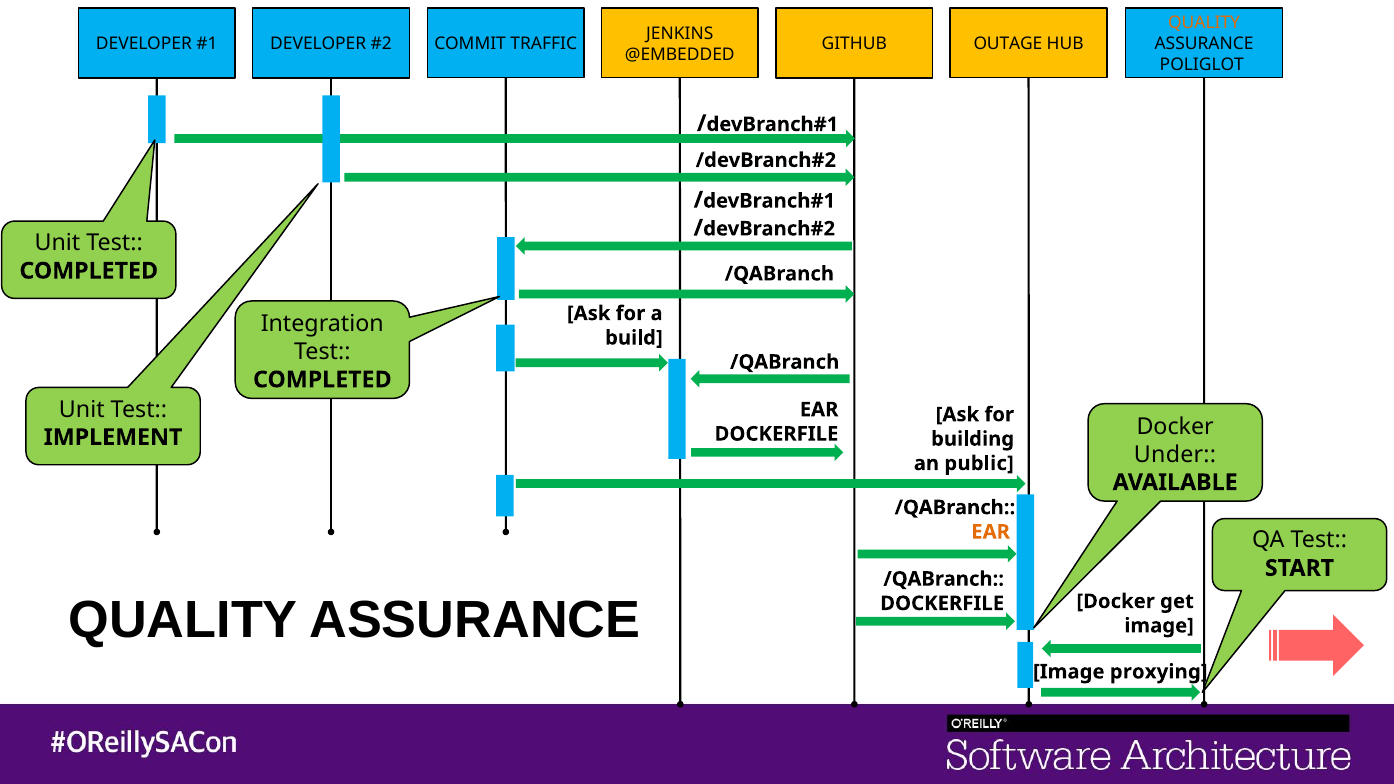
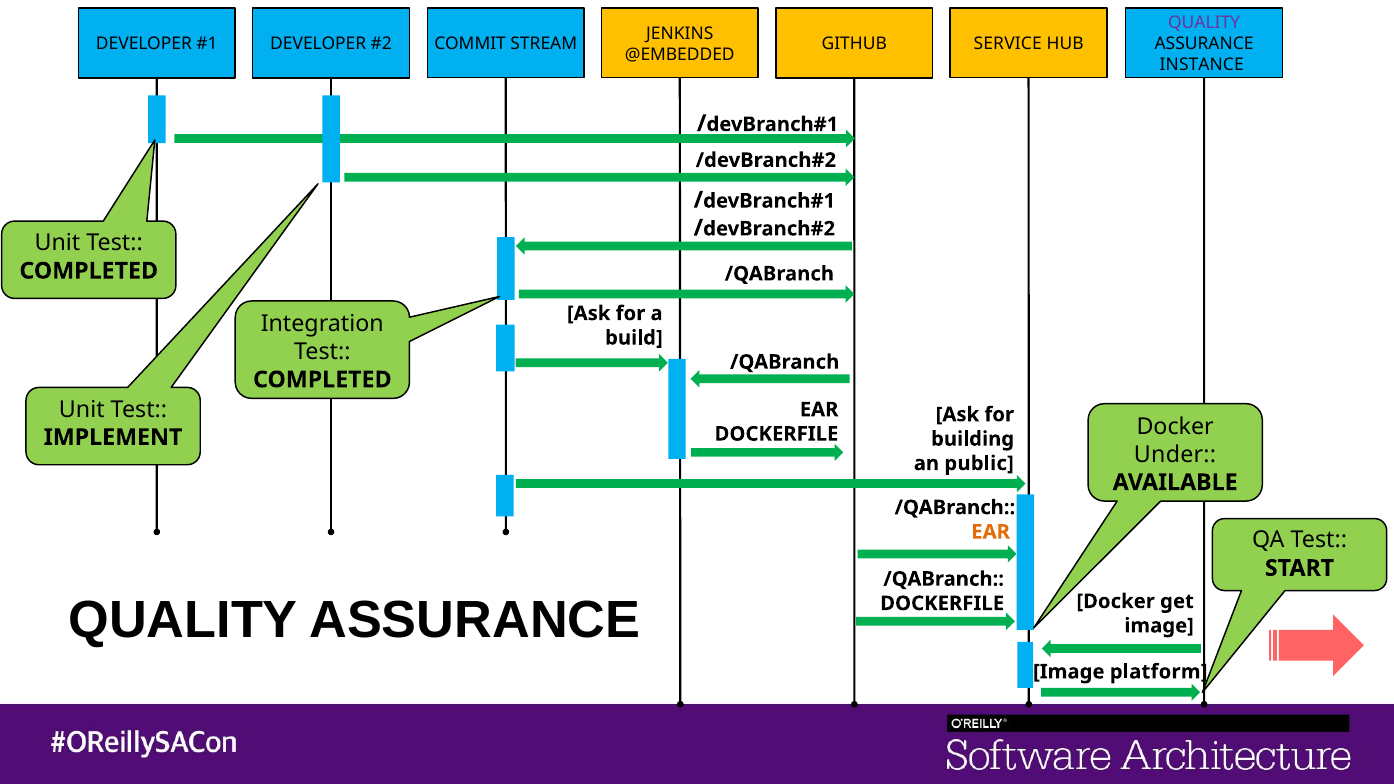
QUALITY at (1204, 23) colour: orange -> purple
TRAFFIC: TRAFFIC -> STREAM
OUTAGE: OUTAGE -> SERVICE
POLIGLOT: POLIGLOT -> INSTANCE
proxying: proxying -> platform
